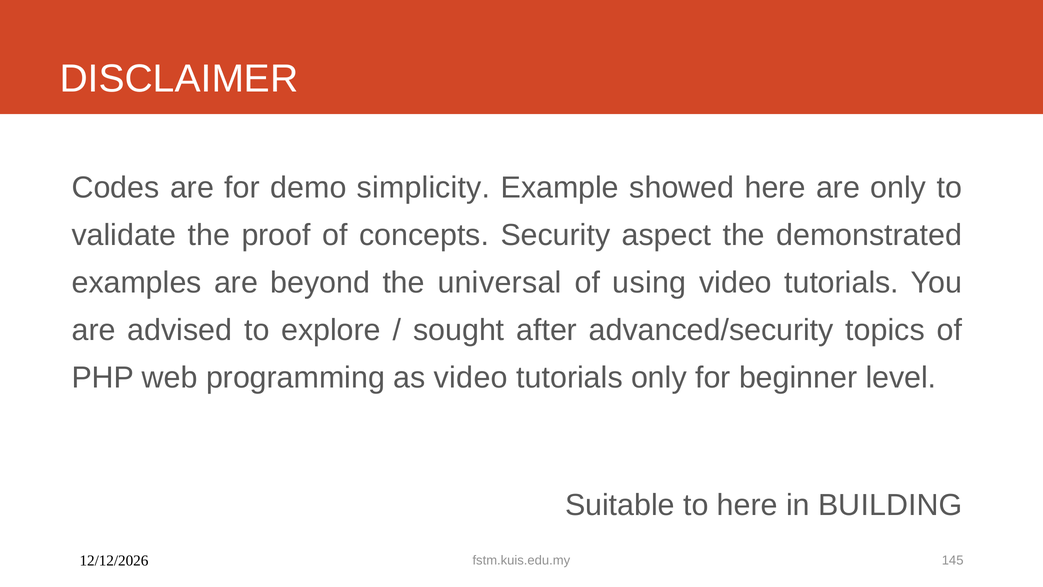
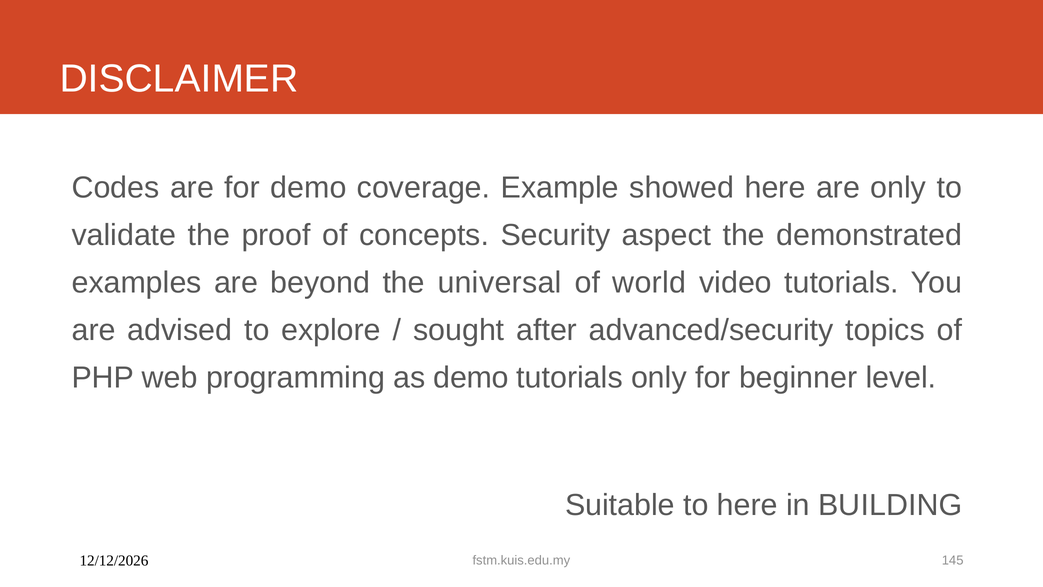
simplicity: simplicity -> coverage
using: using -> world
as video: video -> demo
